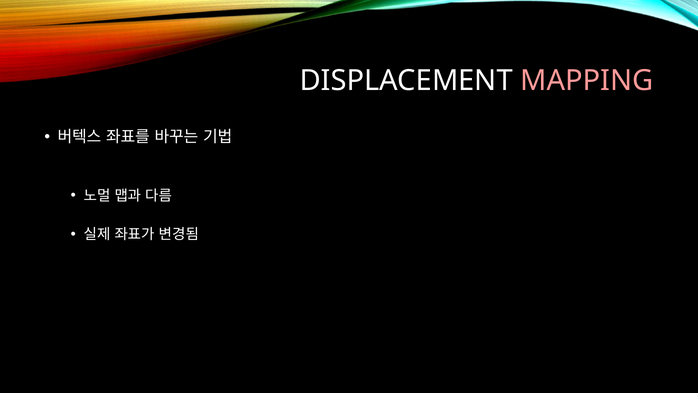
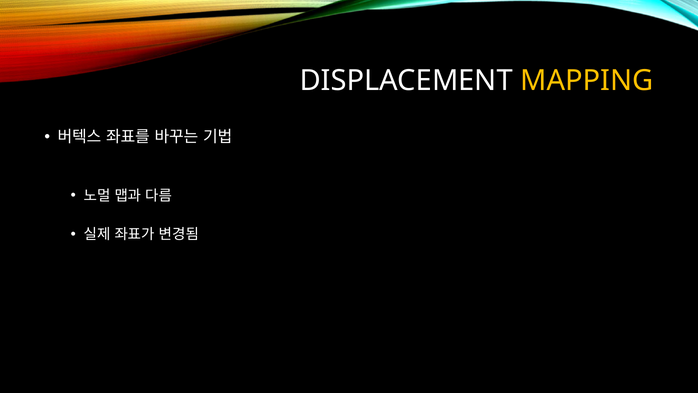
MAPPING colour: pink -> yellow
